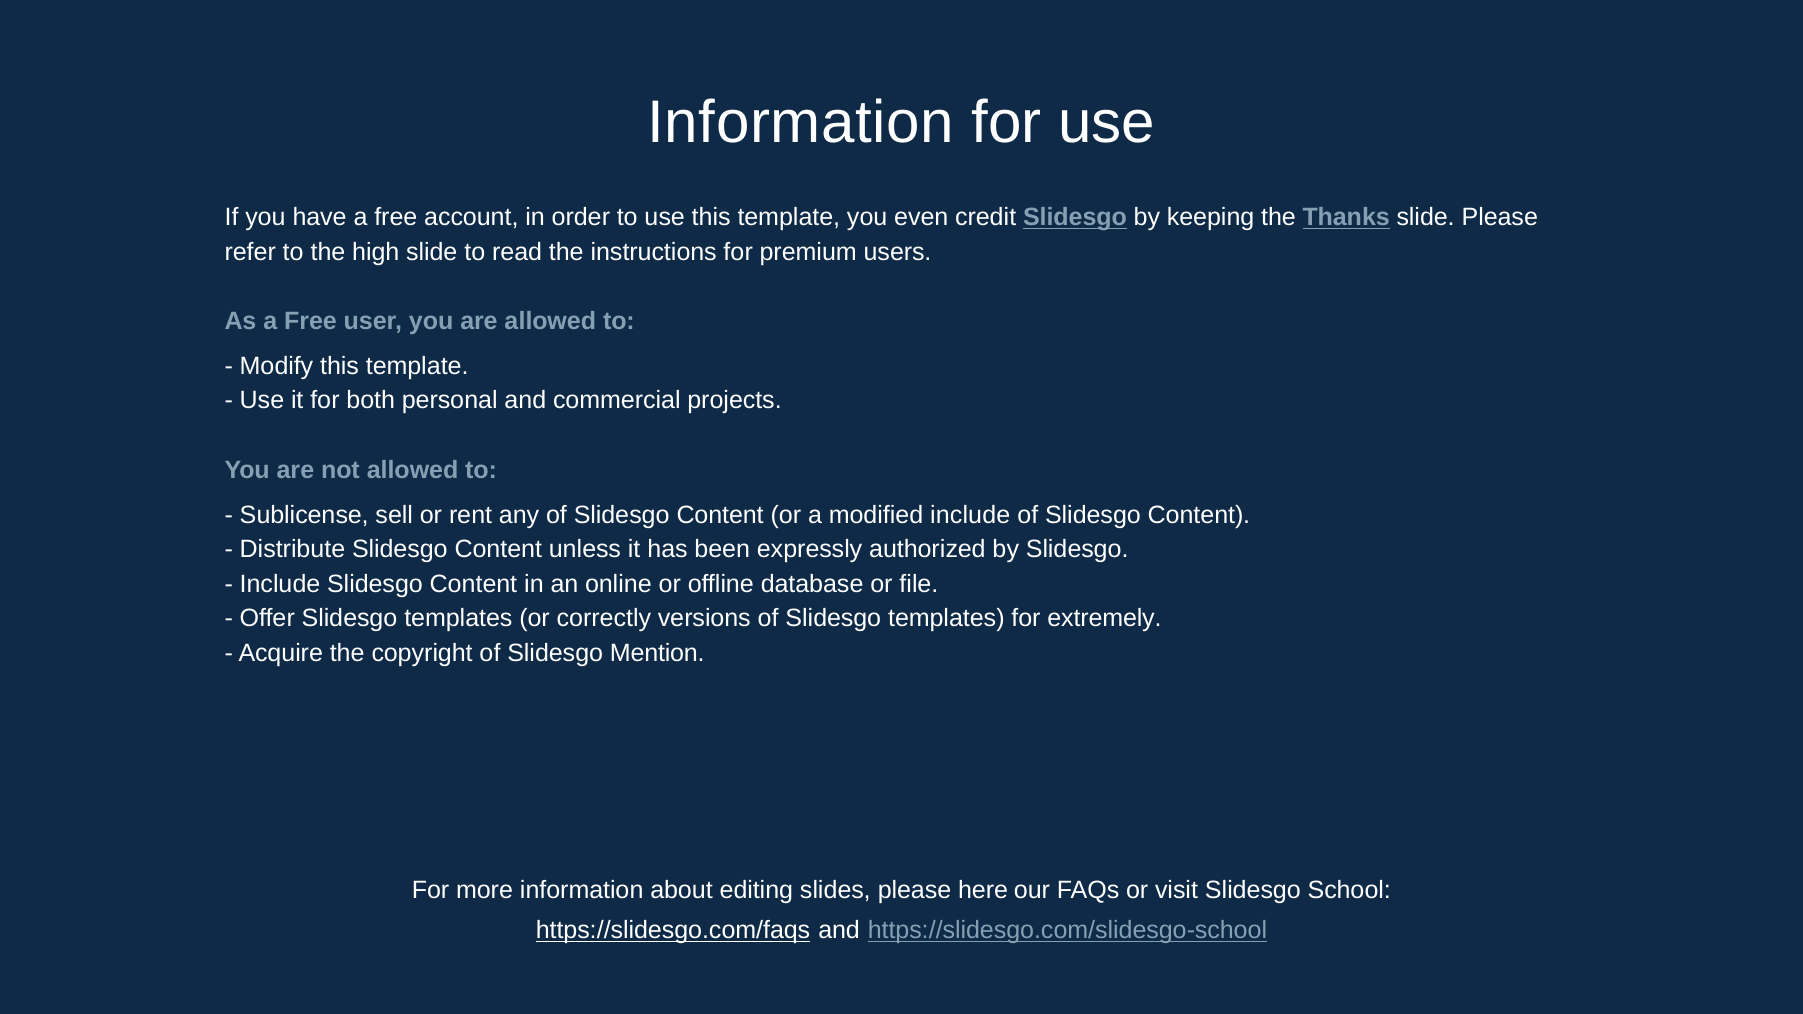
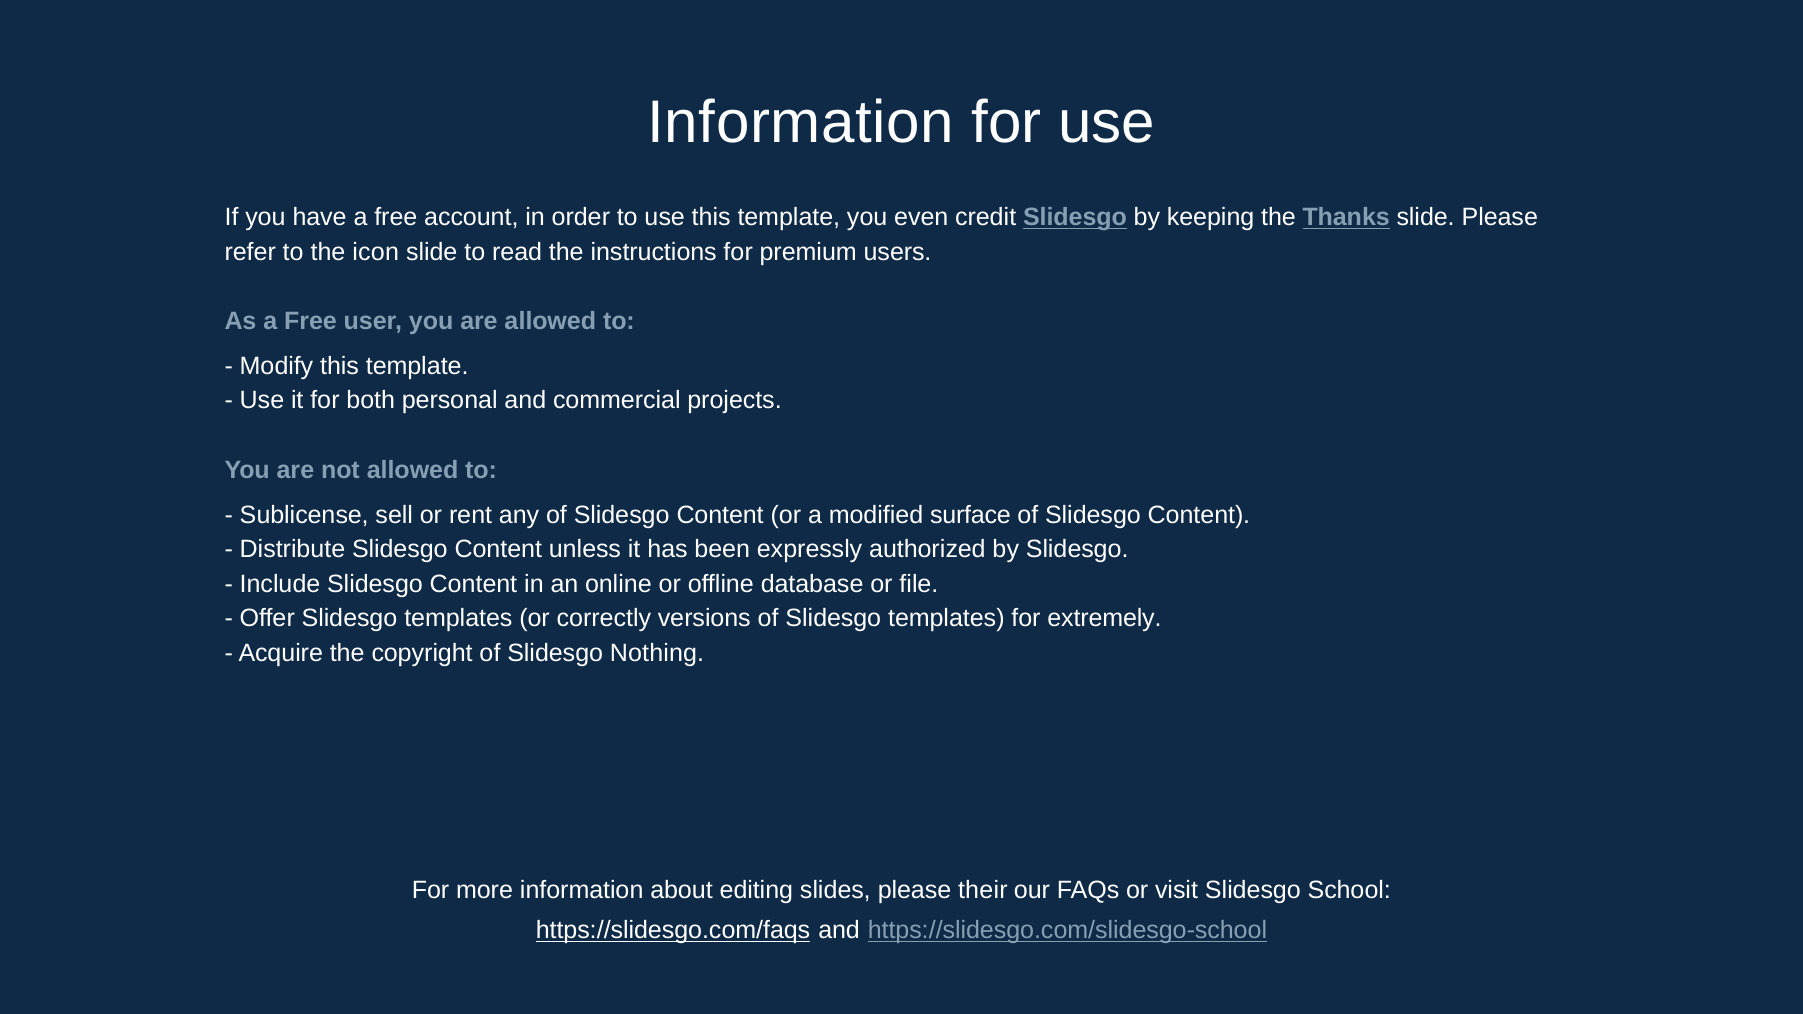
high: high -> icon
modified include: include -> surface
Mention: Mention -> Nothing
here: here -> their
